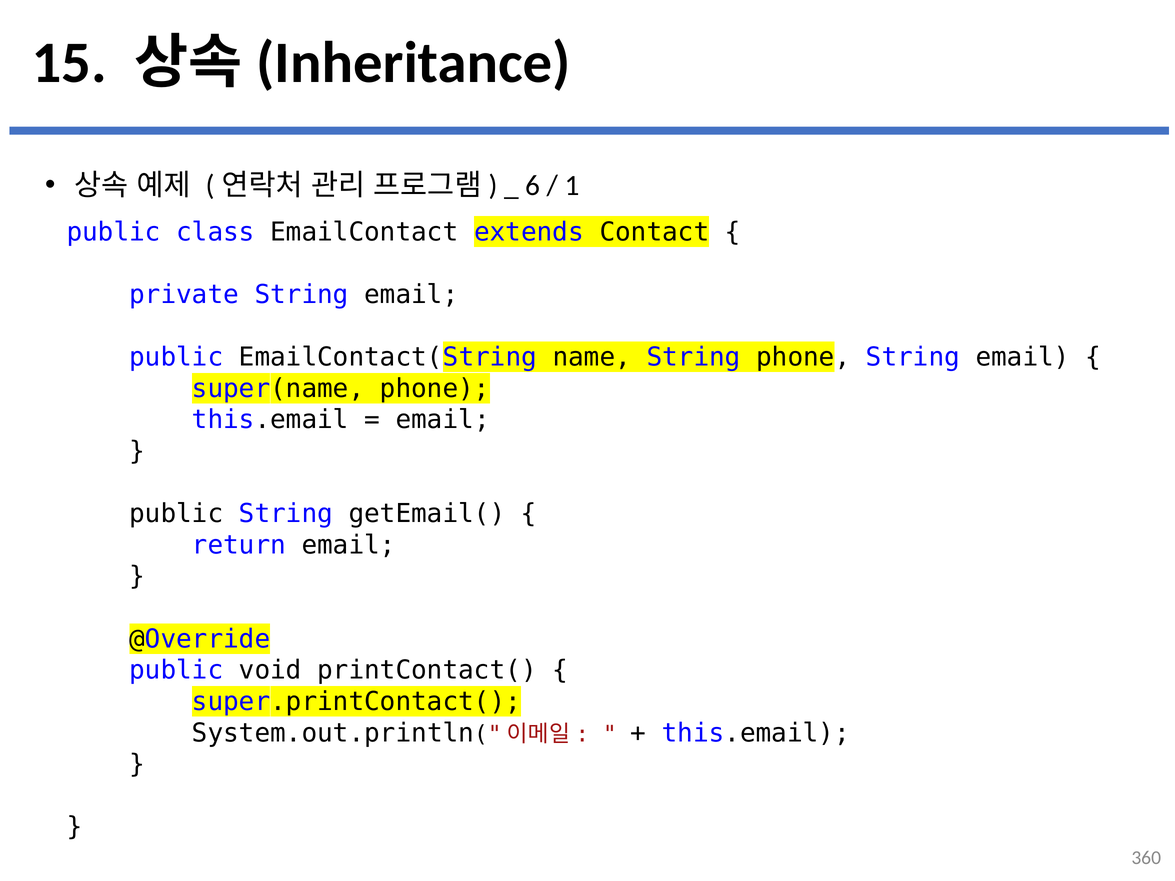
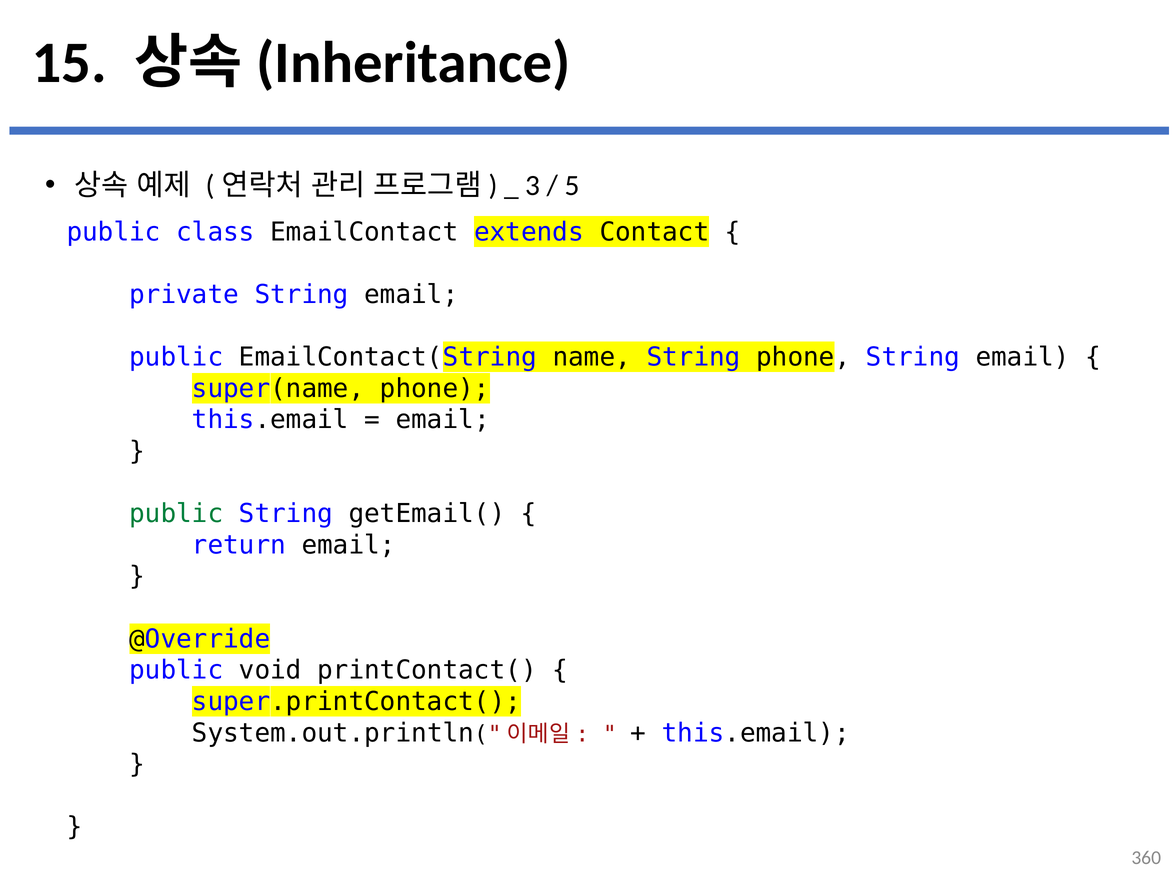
6: 6 -> 3
1: 1 -> 5
public at (176, 514) colour: black -> green
